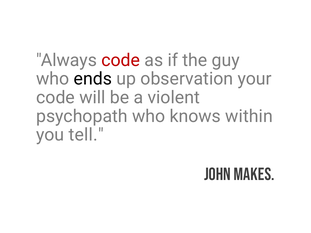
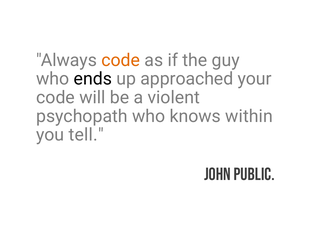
code at (121, 60) colour: red -> orange
observation: observation -> approached
makes: makes -> public
